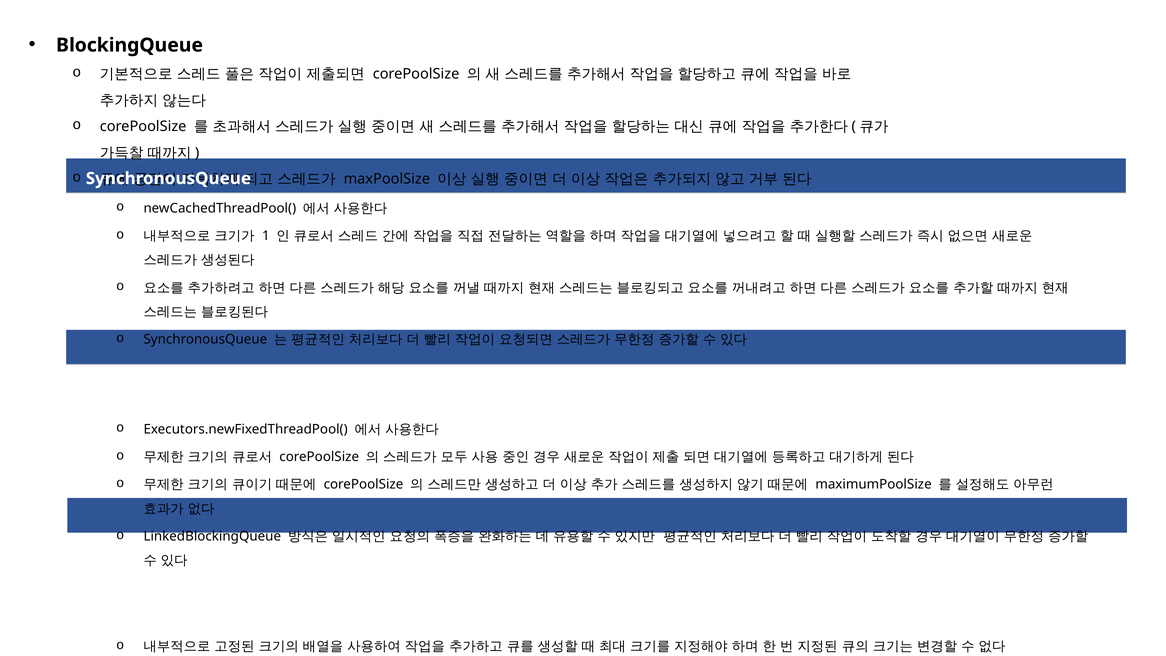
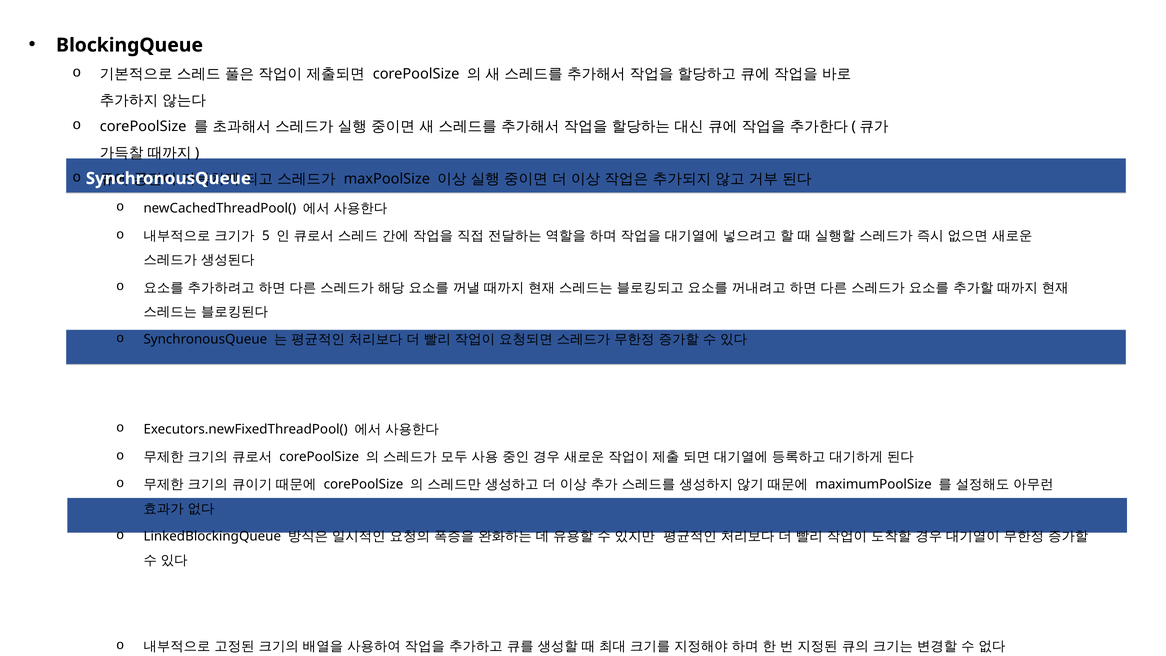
1: 1 -> 5
